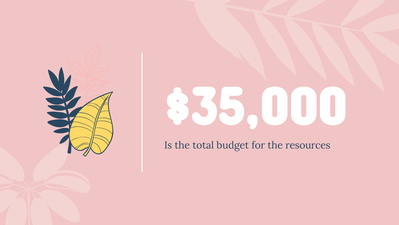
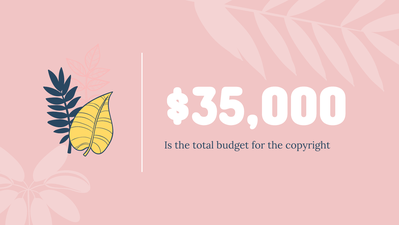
resources: resources -> copyright
